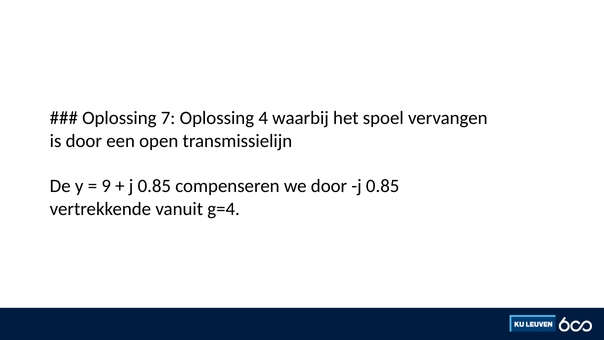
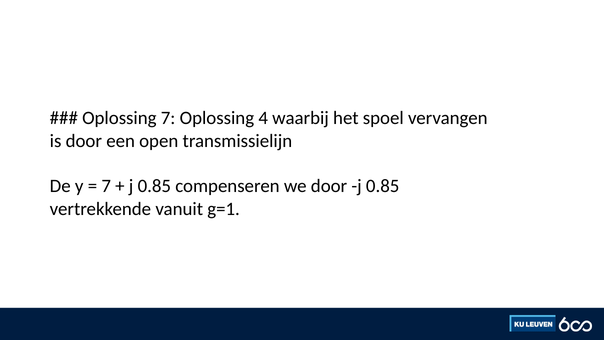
9 at (106, 186): 9 -> 7
g=4: g=4 -> g=1
